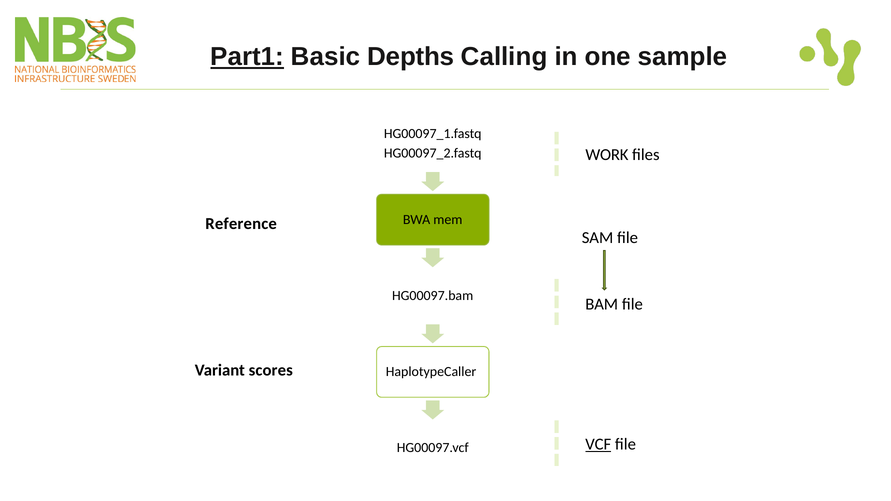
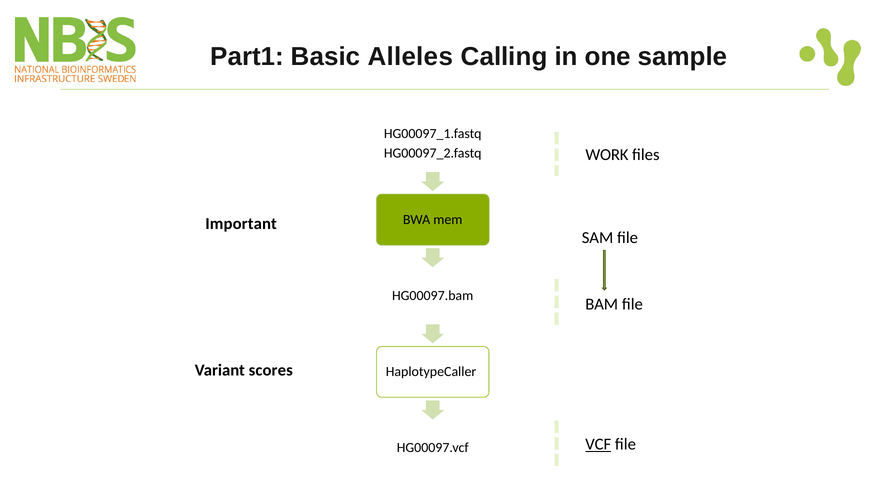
Part1 underline: present -> none
Depths: Depths -> Alleles
Reference: Reference -> Important
